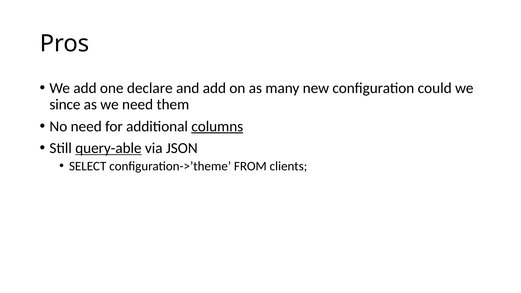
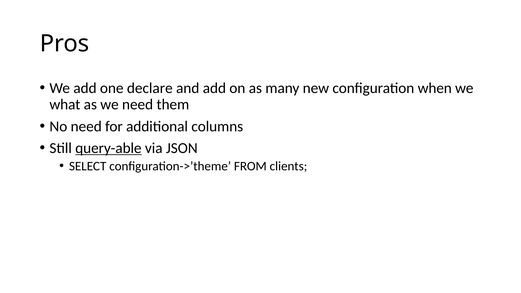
could: could -> when
since: since -> what
columns underline: present -> none
